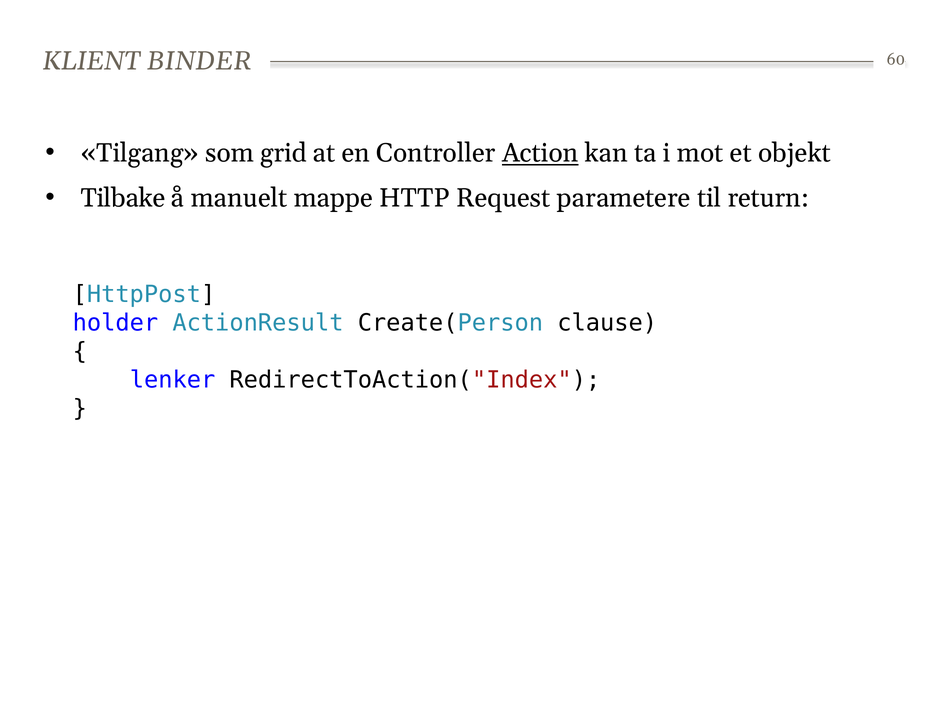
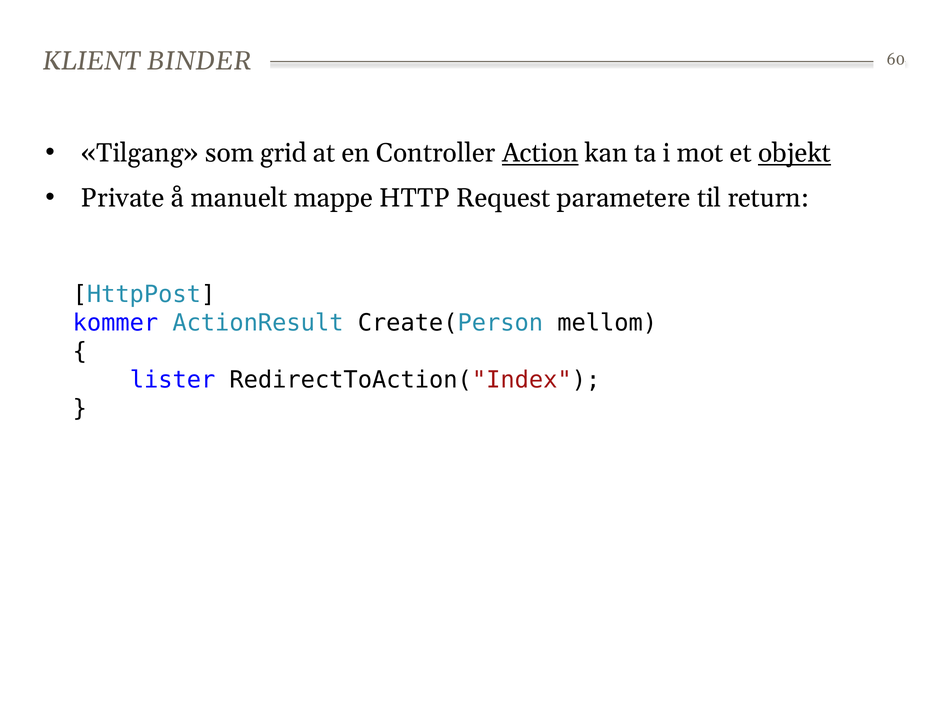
objekt underline: none -> present
Tilbake: Tilbake -> Private
holder: holder -> kommer
clause: clause -> mellom
lenker: lenker -> lister
